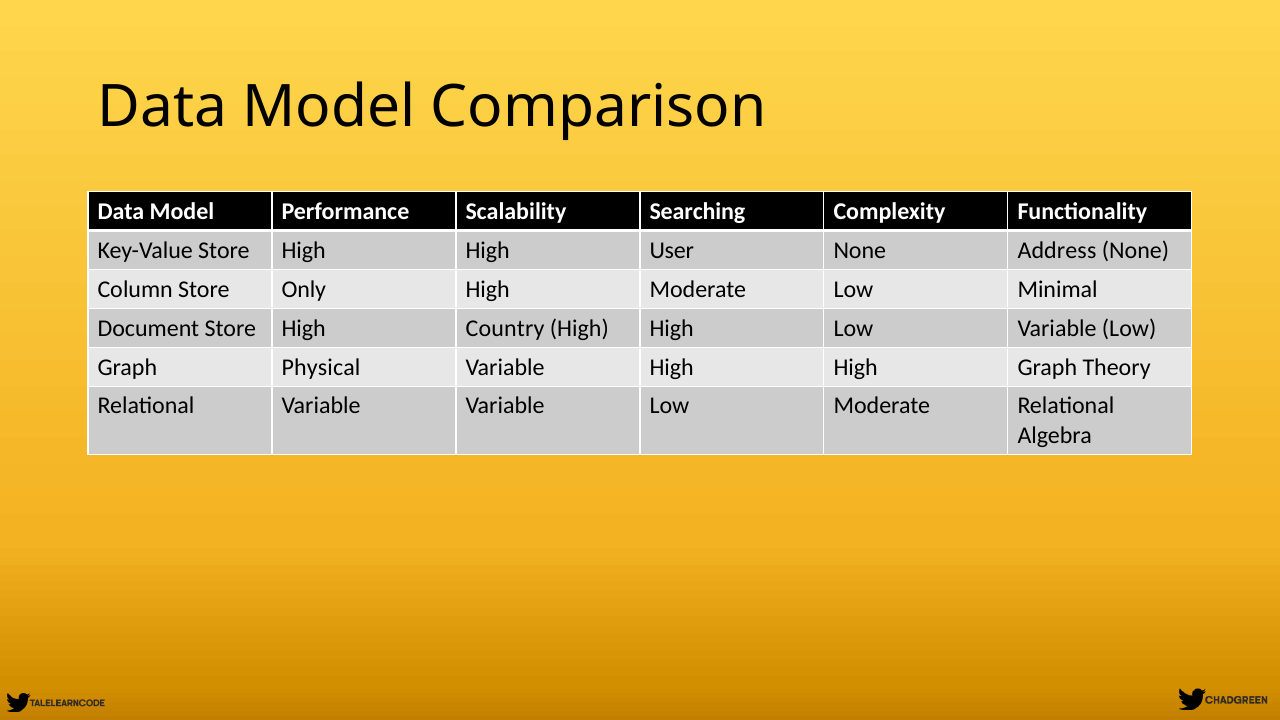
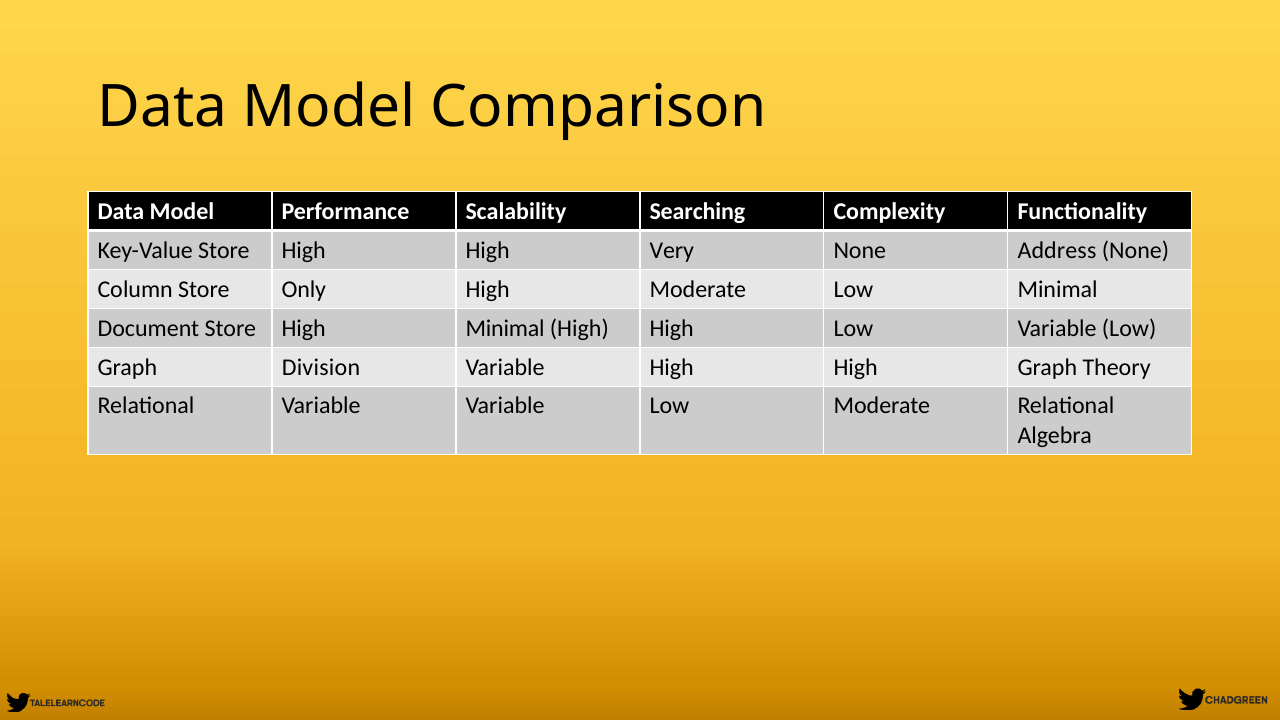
User: User -> Very
High Country: Country -> Minimal
Physical: Physical -> Division
